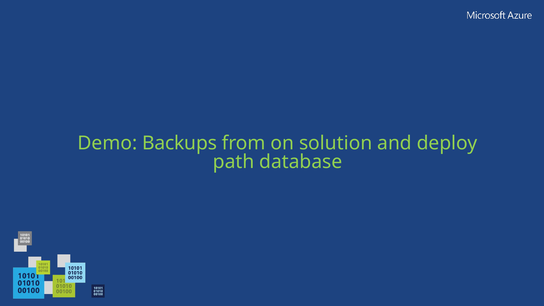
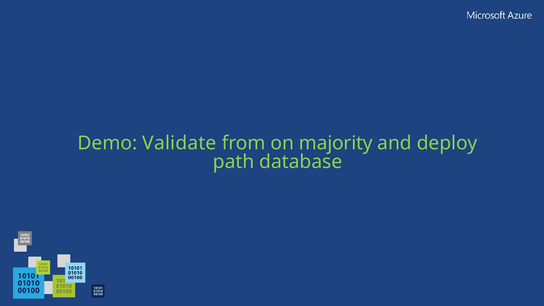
Backups: Backups -> Validate
solution: solution -> majority
